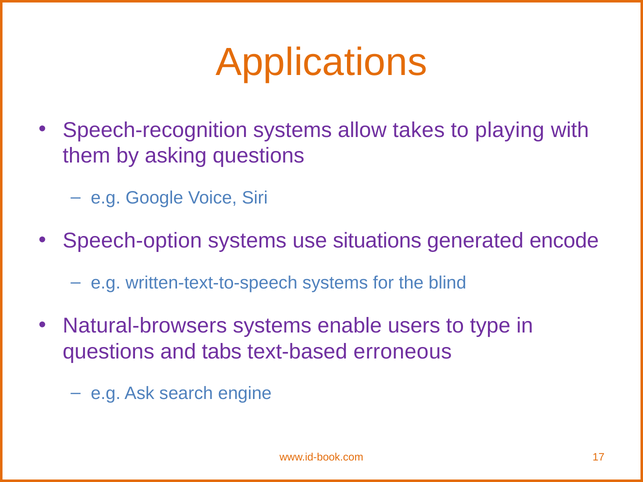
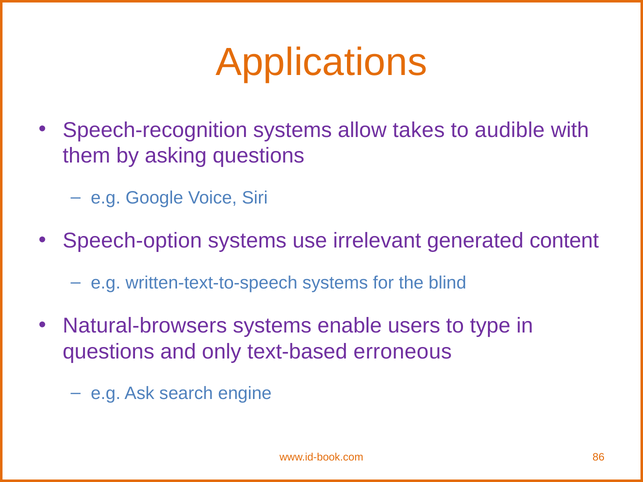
playing: playing -> audible
situations: situations -> irrelevant
encode: encode -> content
tabs: tabs -> only
17: 17 -> 86
